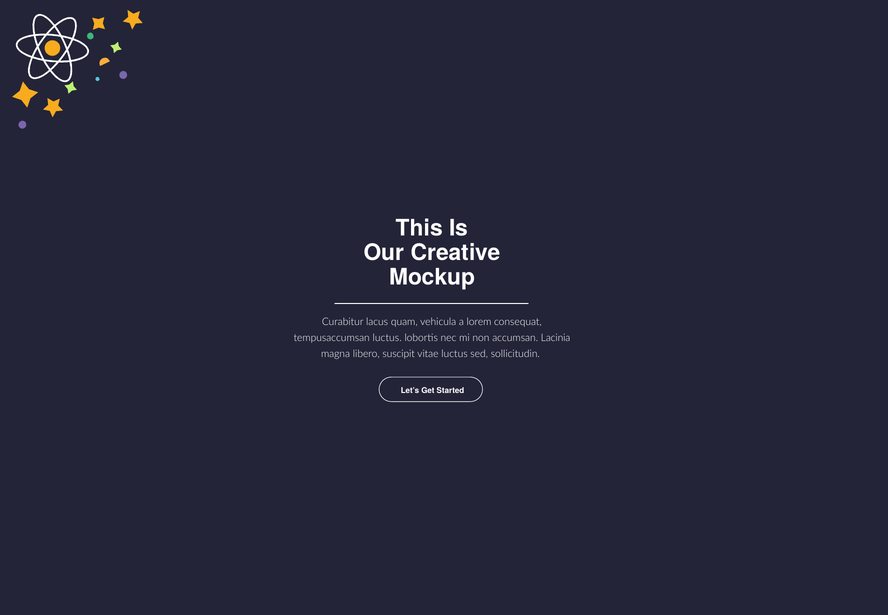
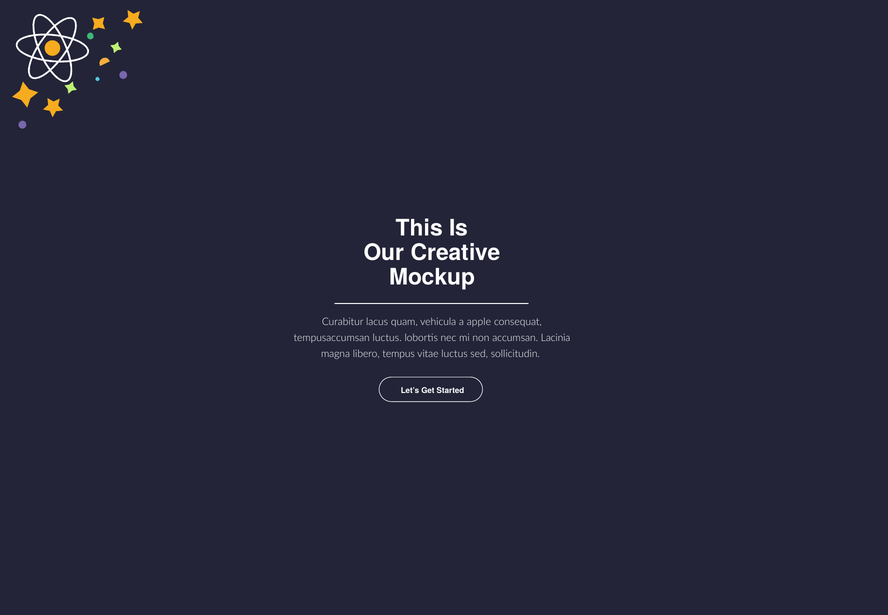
lorem: lorem -> apple
suscipit: suscipit -> tempus
